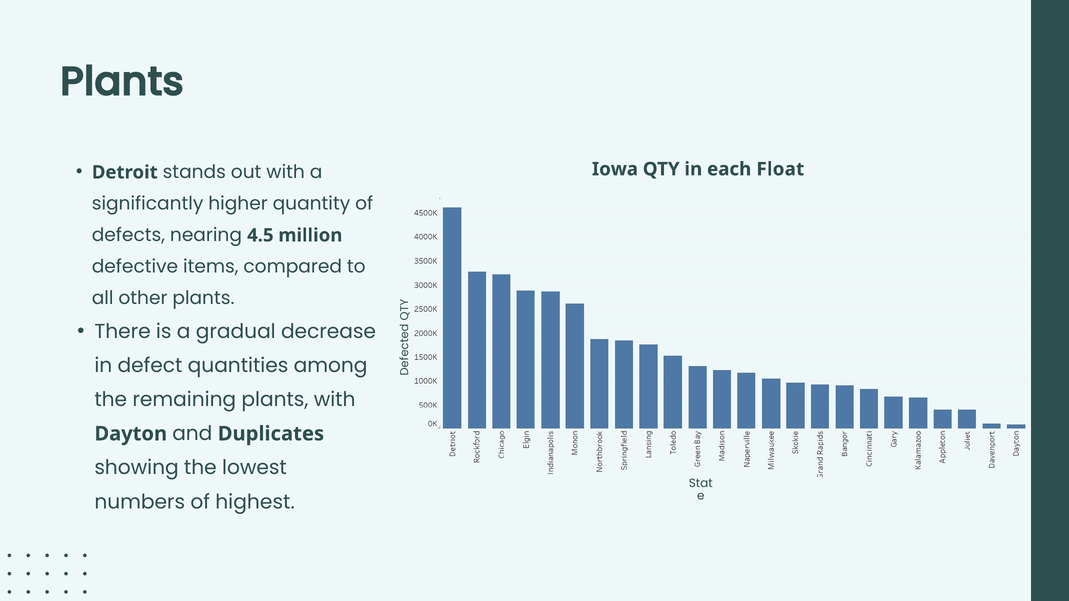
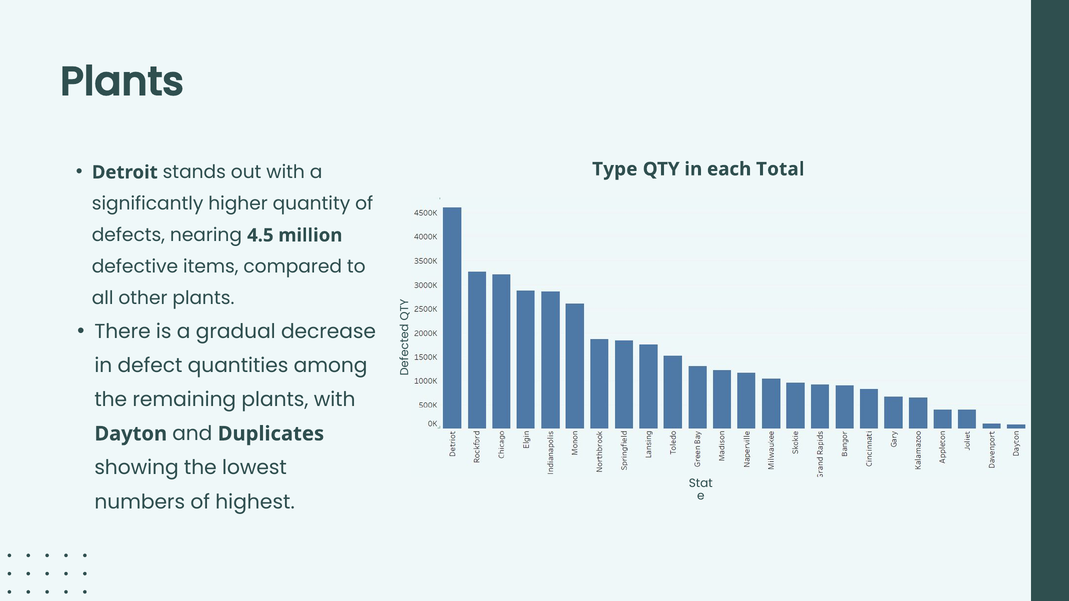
Iowa: Iowa -> Type
Float: Float -> Total
